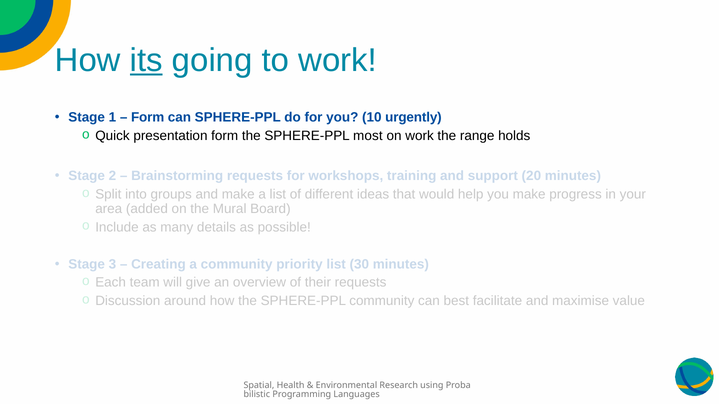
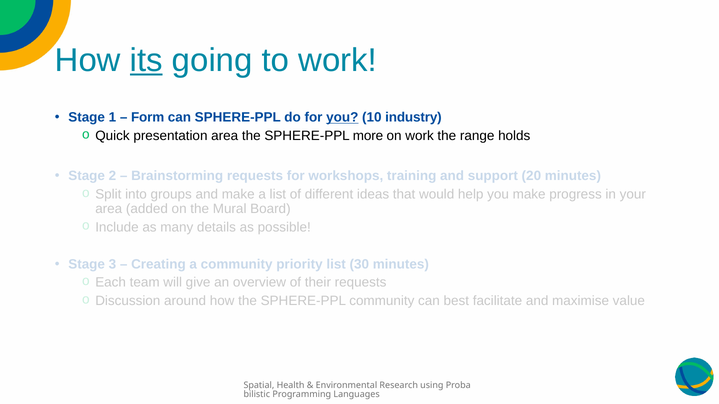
you at (342, 118) underline: none -> present
urgently: urgently -> industry
presentation form: form -> area
most: most -> more
